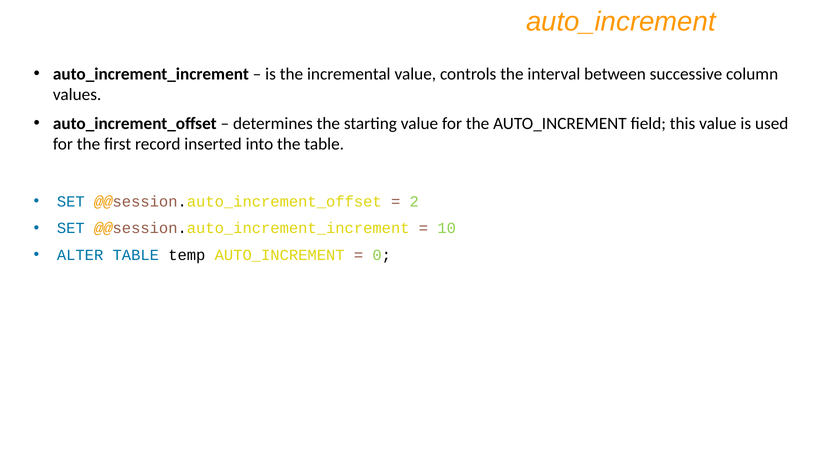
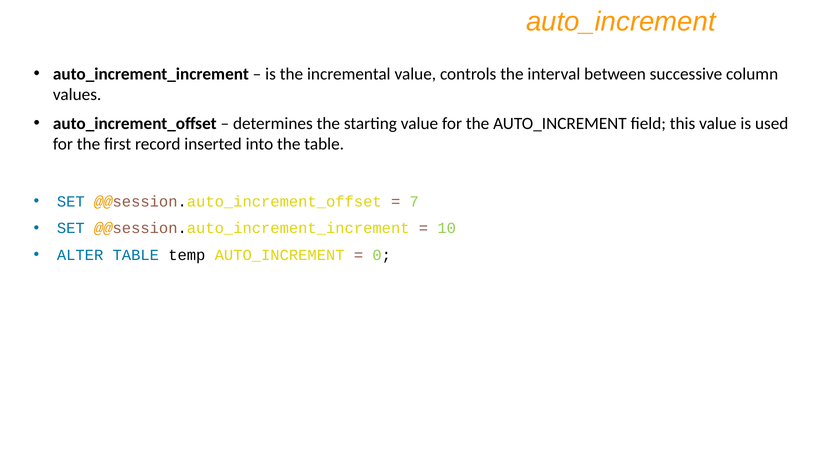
2: 2 -> 7
